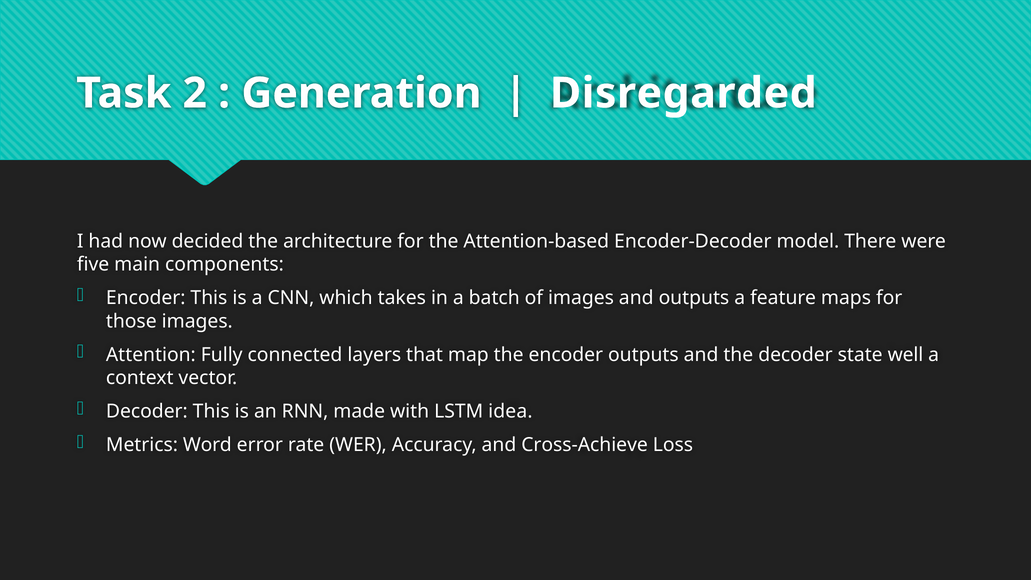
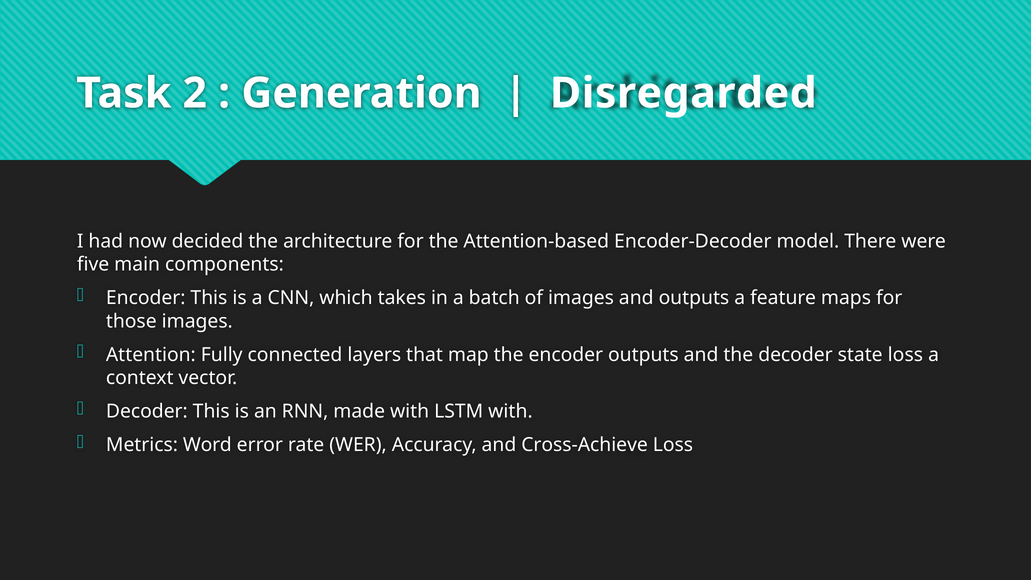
state well: well -> loss
LSTM idea: idea -> with
